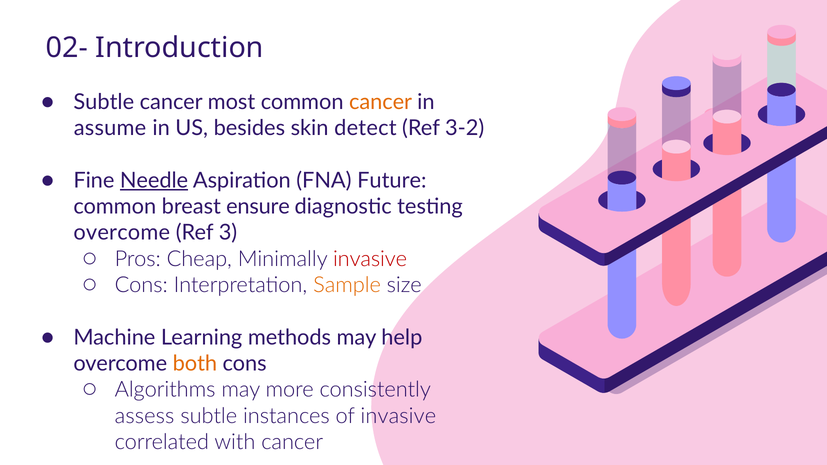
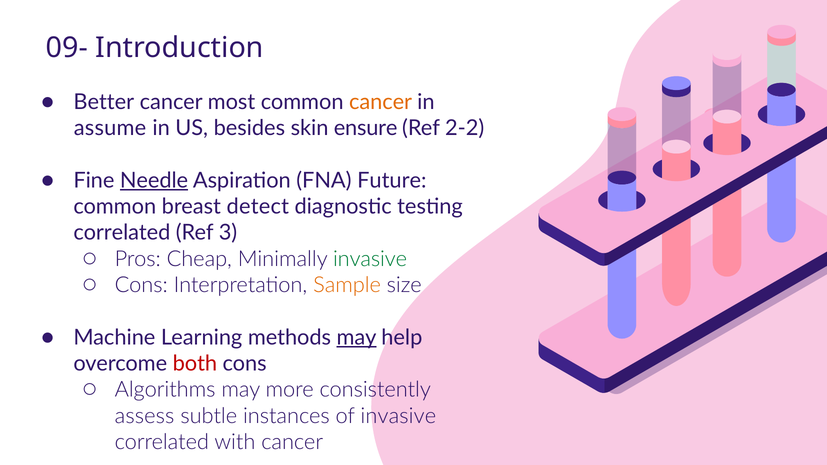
02-: 02- -> 09-
Subtle at (104, 102): Subtle -> Better
detect: detect -> ensure
3-2: 3-2 -> 2-2
ensure: ensure -> detect
overcome at (122, 233): overcome -> correlated
invasive at (370, 259) colour: red -> green
may at (357, 338) underline: none -> present
both colour: orange -> red
